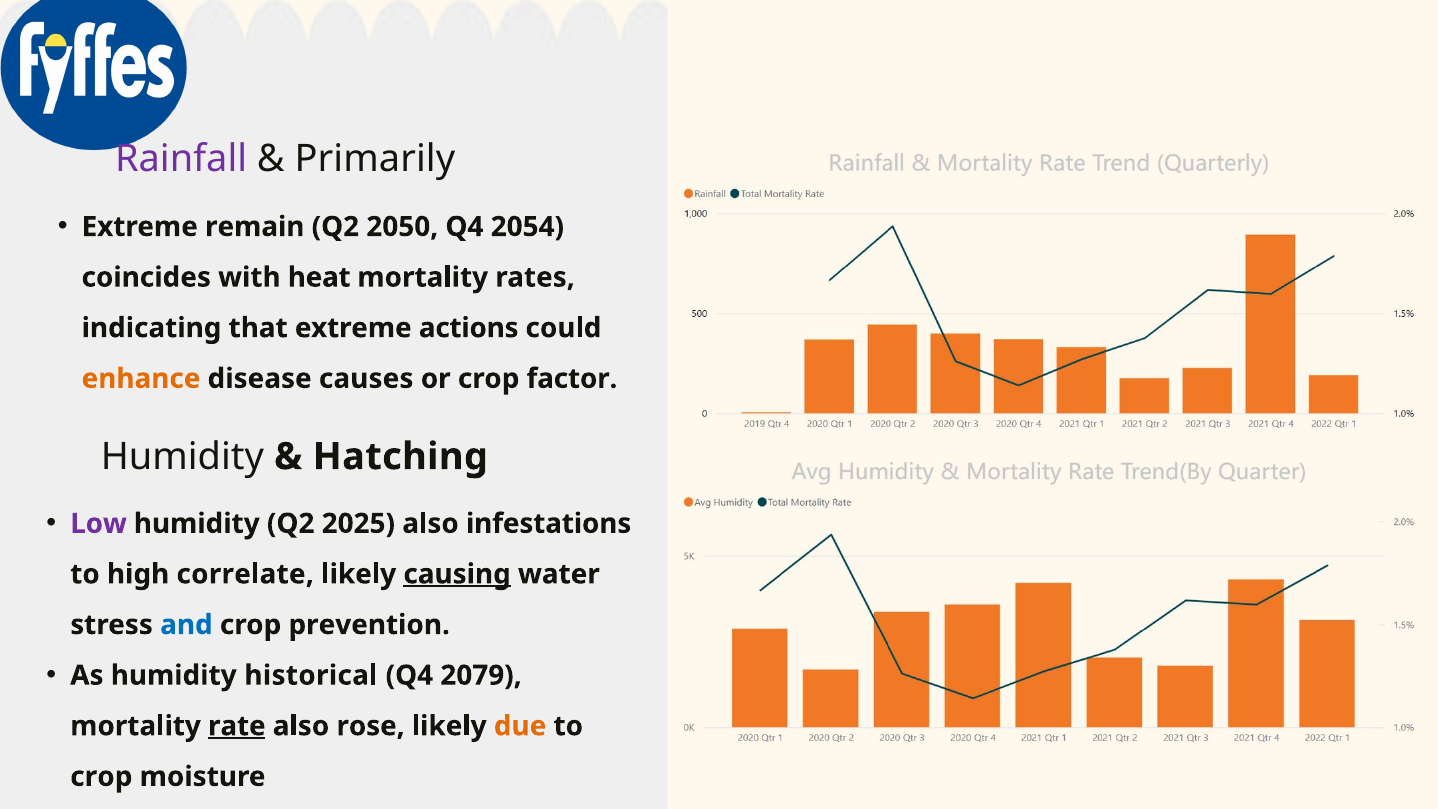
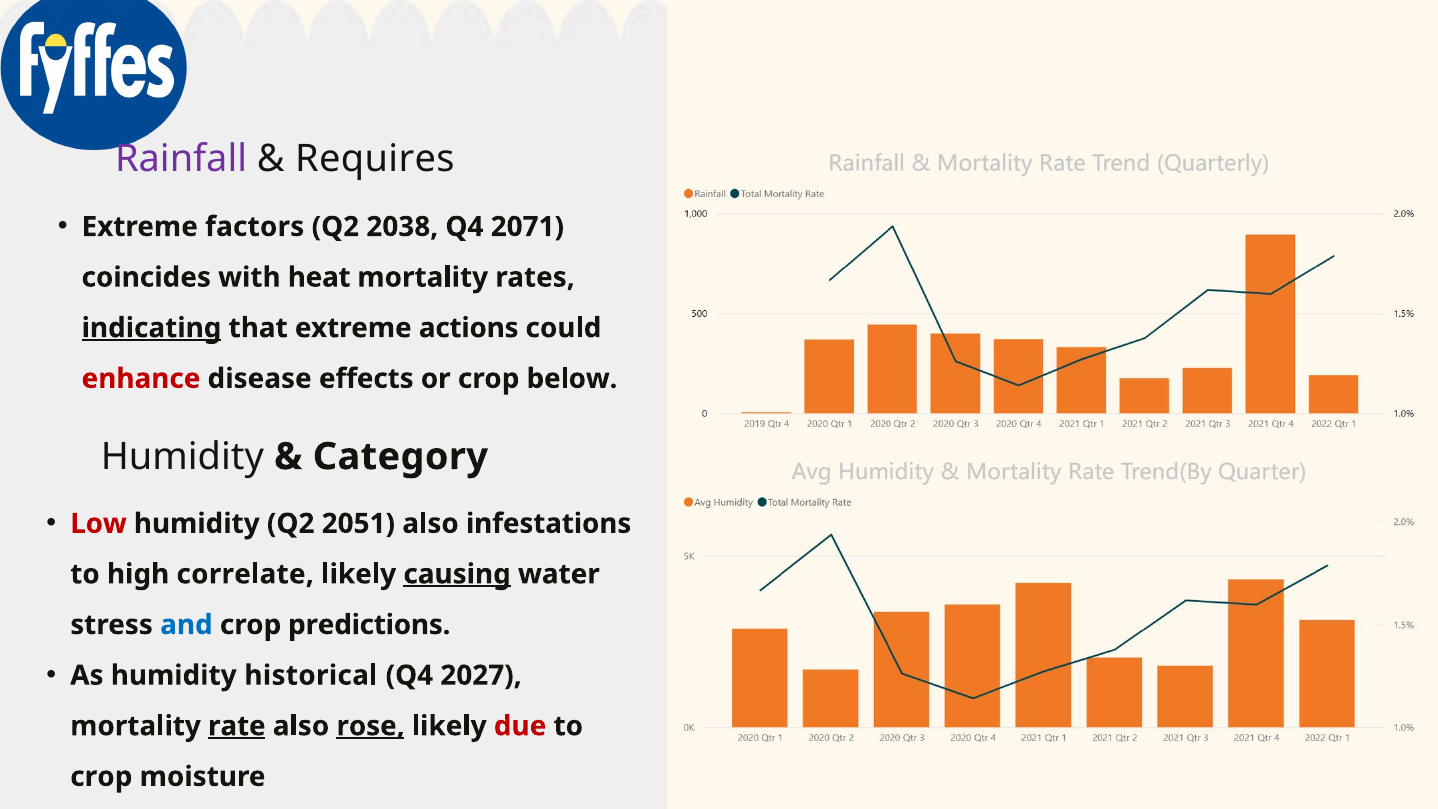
Primarily: Primarily -> Requires
remain: remain -> factors
2050: 2050 -> 2038
2054: 2054 -> 2071
indicating underline: none -> present
enhance colour: orange -> red
causes: causes -> effects
factor: factor -> below
Hatching: Hatching -> Category
Low colour: purple -> red
2025: 2025 -> 2051
prevention: prevention -> predictions
2079: 2079 -> 2027
rose underline: none -> present
due colour: orange -> red
